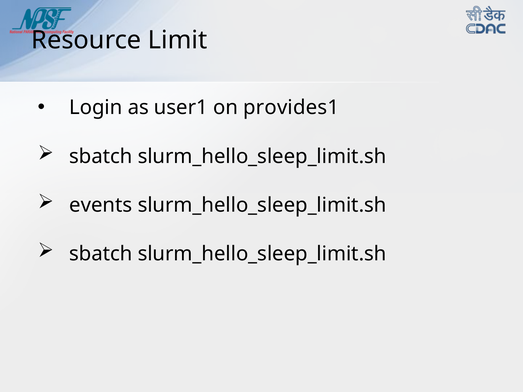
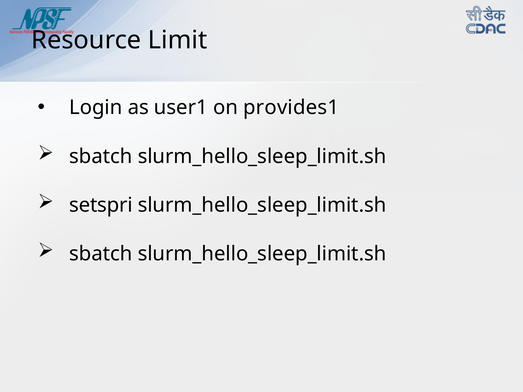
events: events -> setspri
